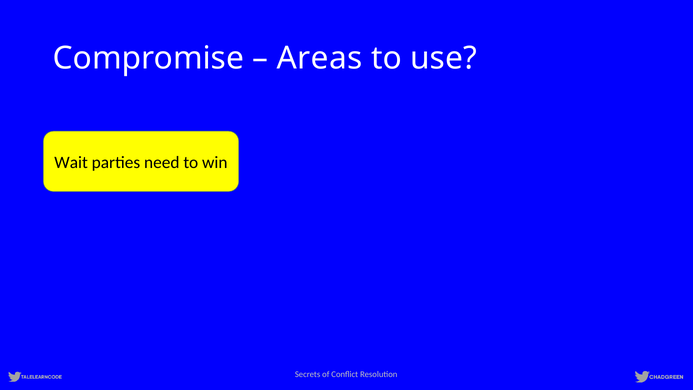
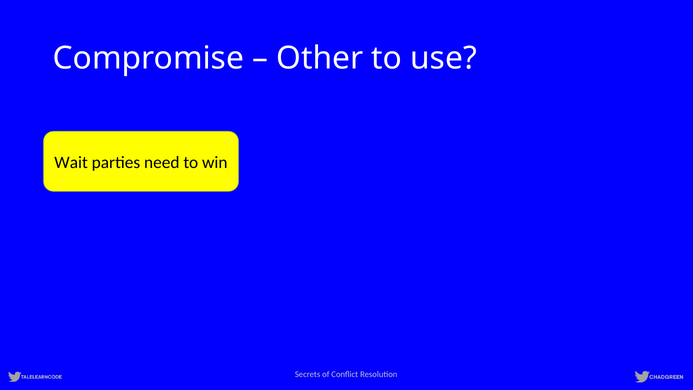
Areas: Areas -> Other
